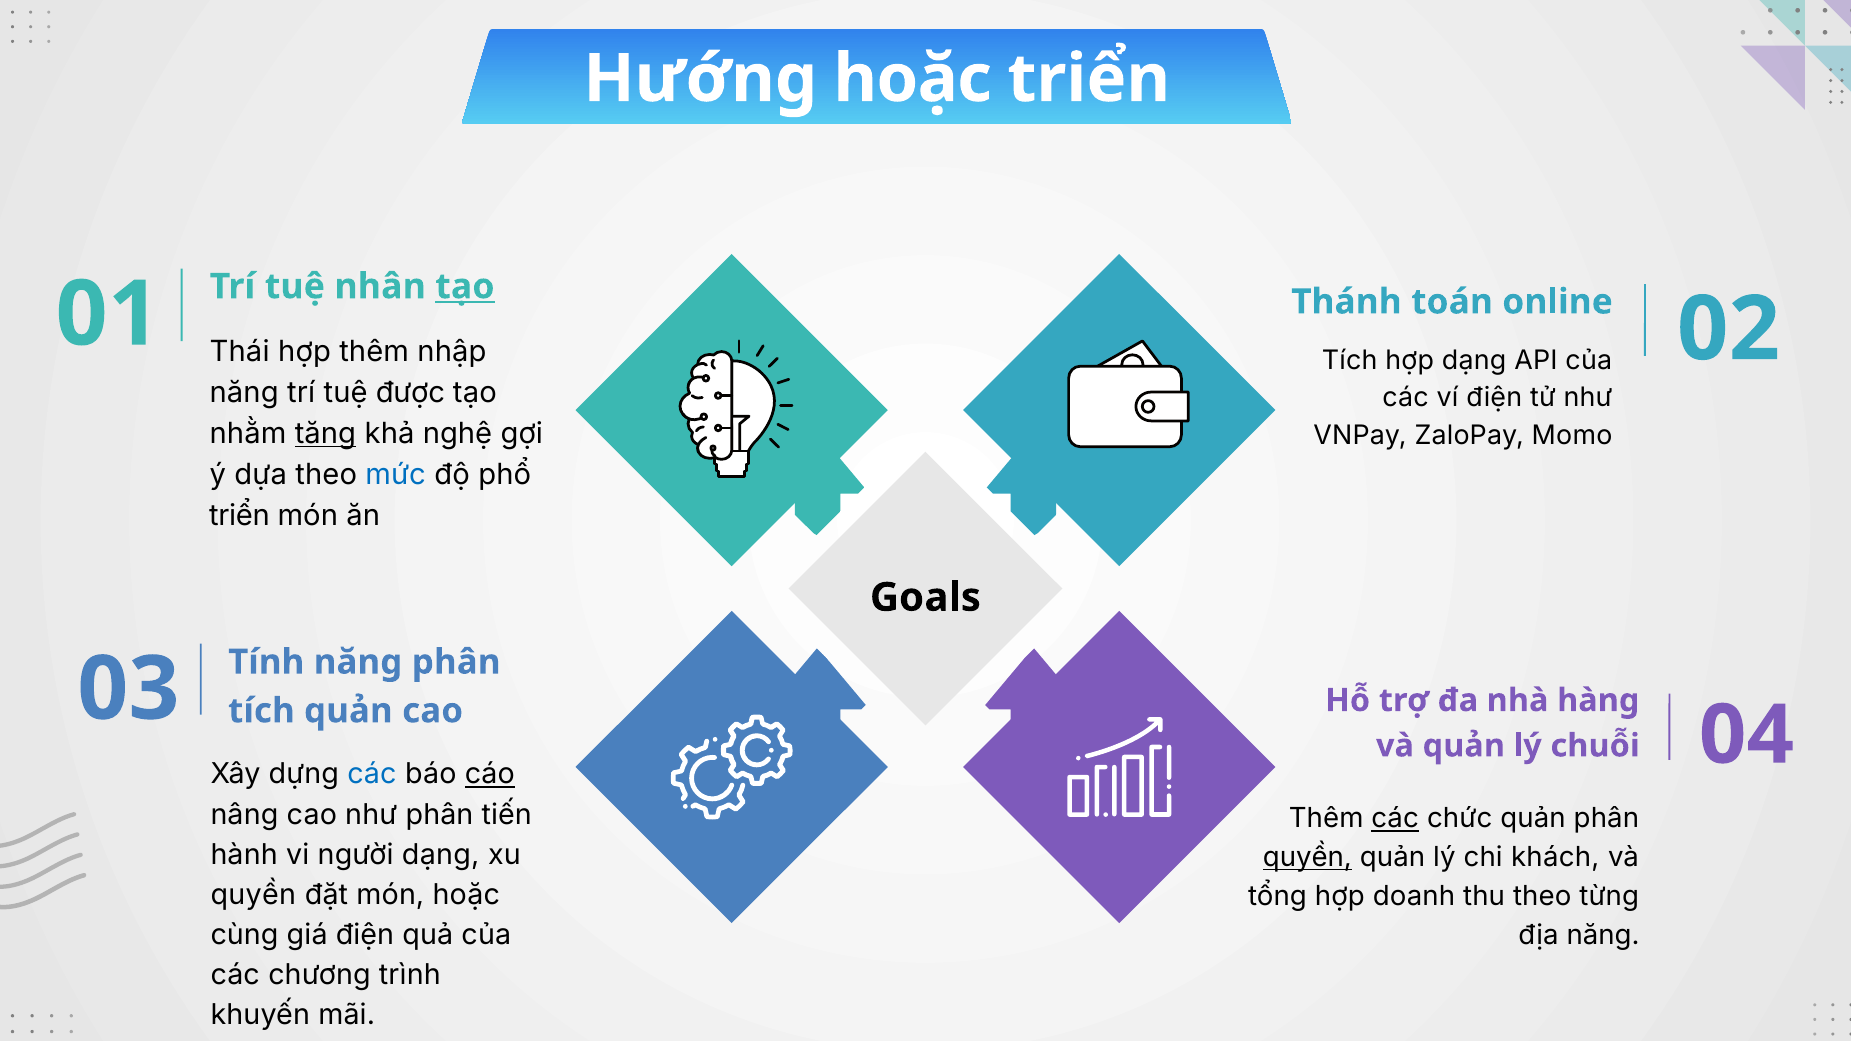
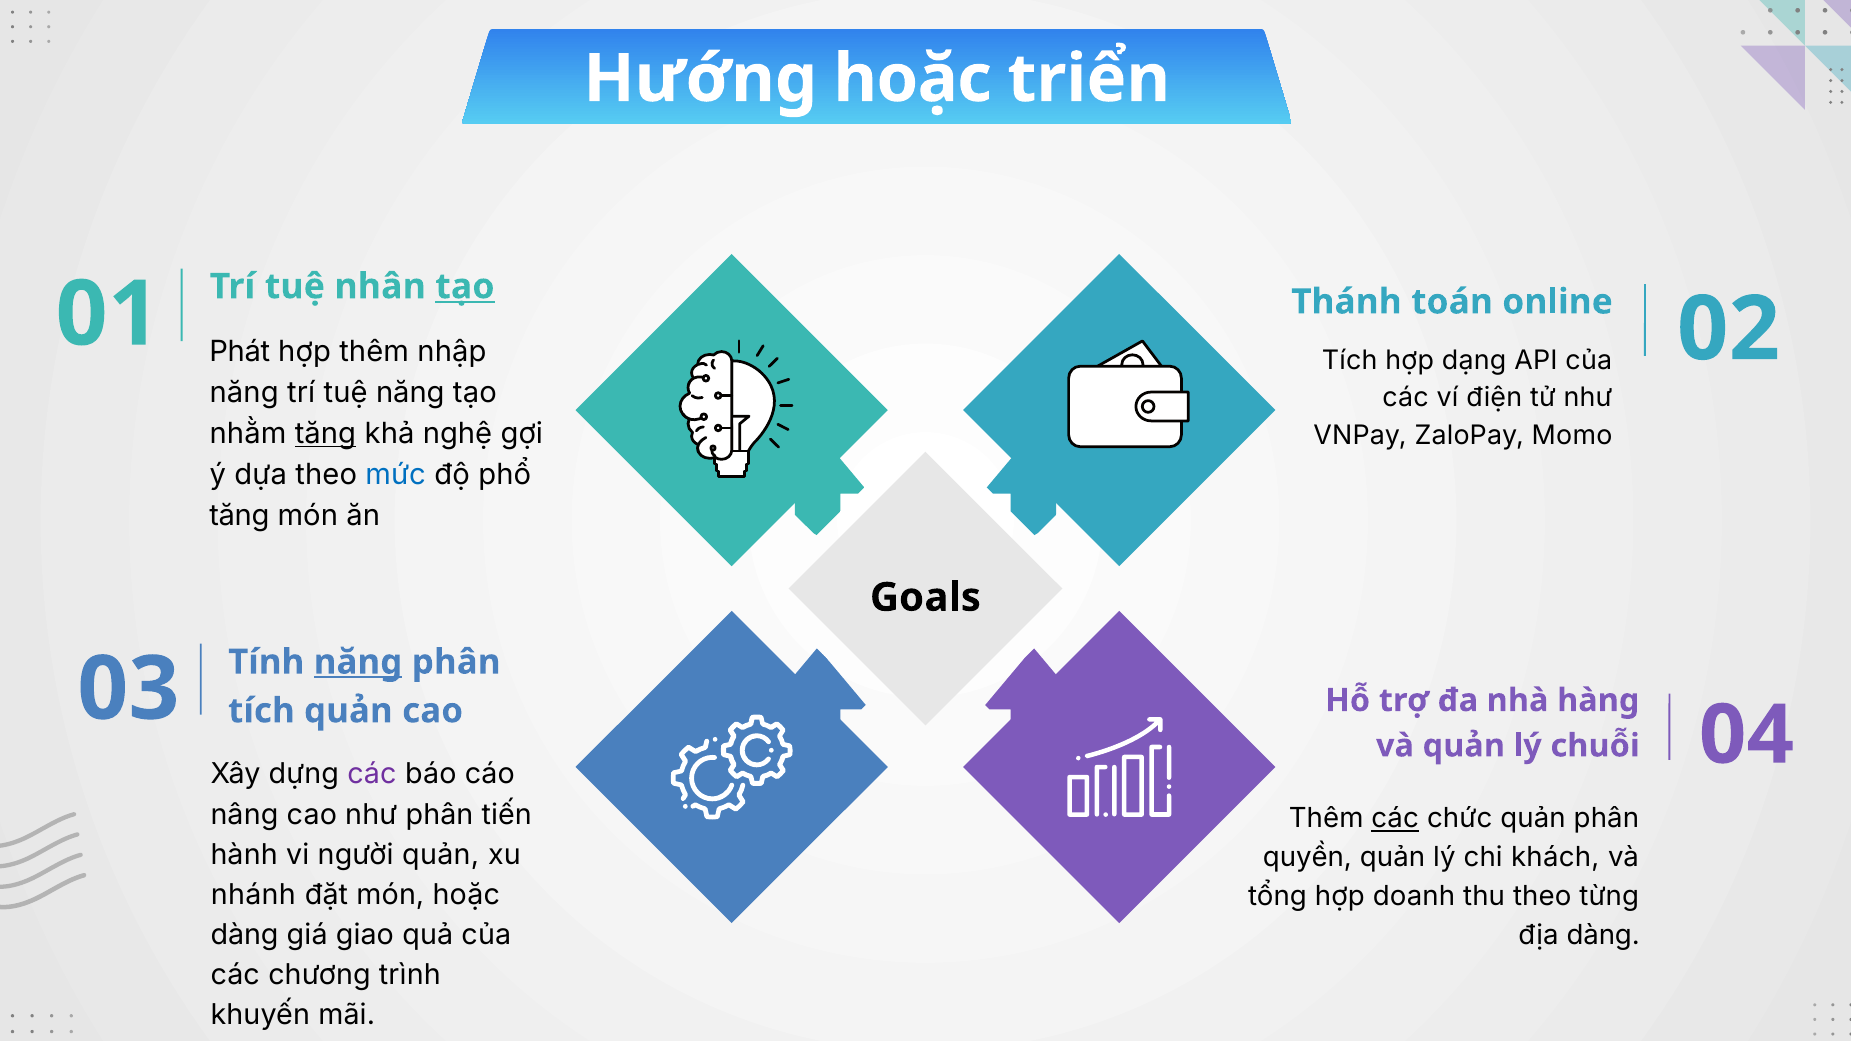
Thái: Thái -> Phát
tuệ được: được -> năng
triển at (239, 516): triển -> tăng
năng at (358, 662) underline: none -> present
các at (372, 775) colour: blue -> purple
cáo underline: present -> none
người dạng: dạng -> quản
quyền at (1307, 858) underline: present -> none
quyền at (253, 895): quyền -> nhánh
cùng at (244, 935): cùng -> dàng
giá điện: điện -> giao
địa năng: năng -> dàng
